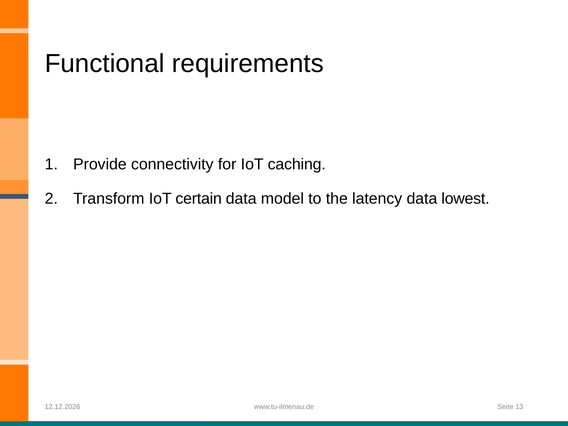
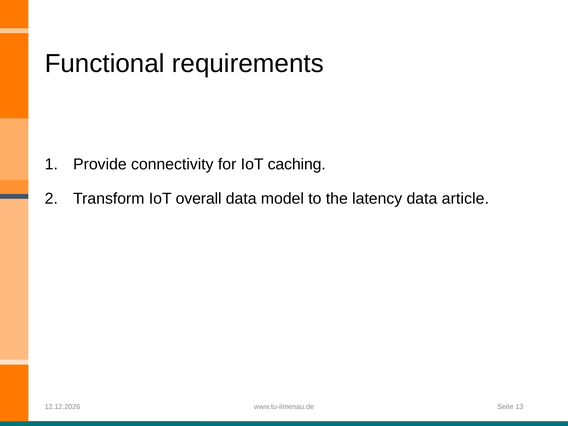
certain: certain -> overall
lowest: lowest -> article
